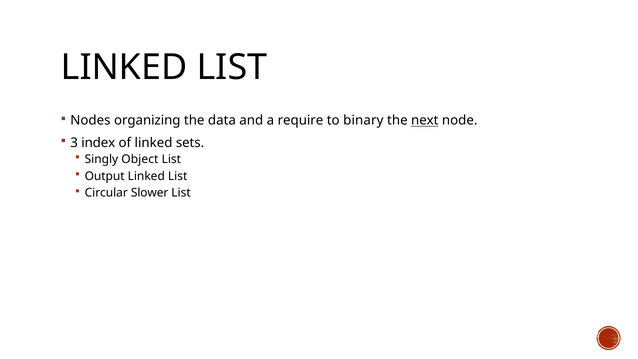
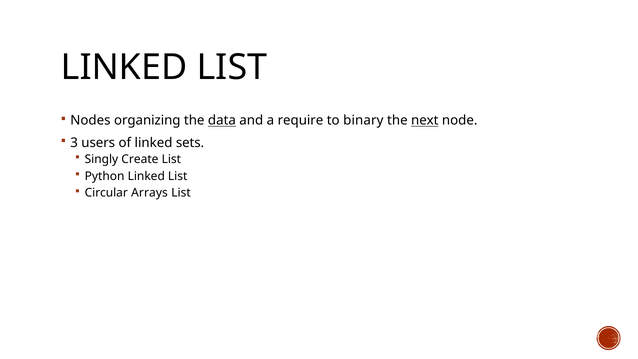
data underline: none -> present
index: index -> users
Object: Object -> Create
Output: Output -> Python
Slower: Slower -> Arrays
